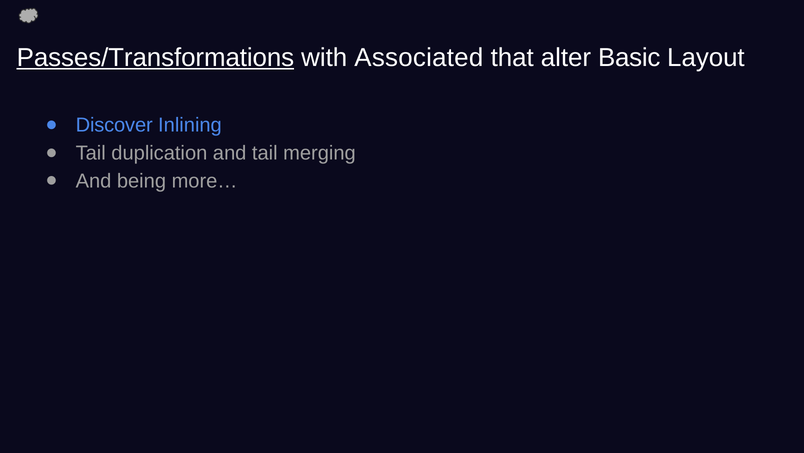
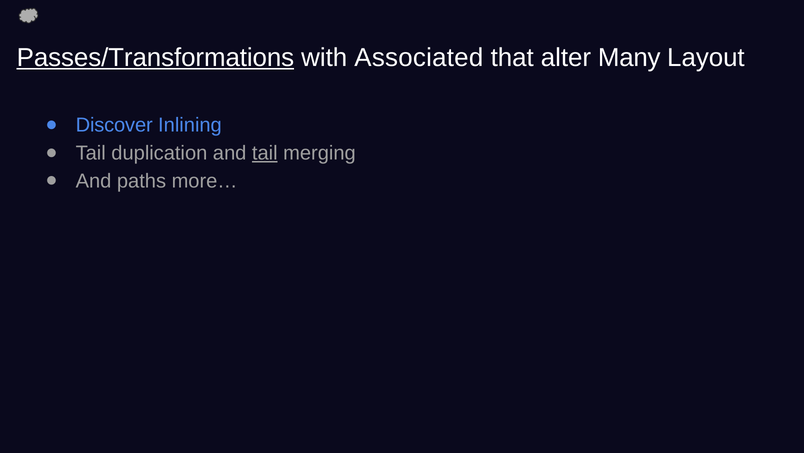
Basic: Basic -> Many
tail at (265, 153) underline: none -> present
being: being -> paths
